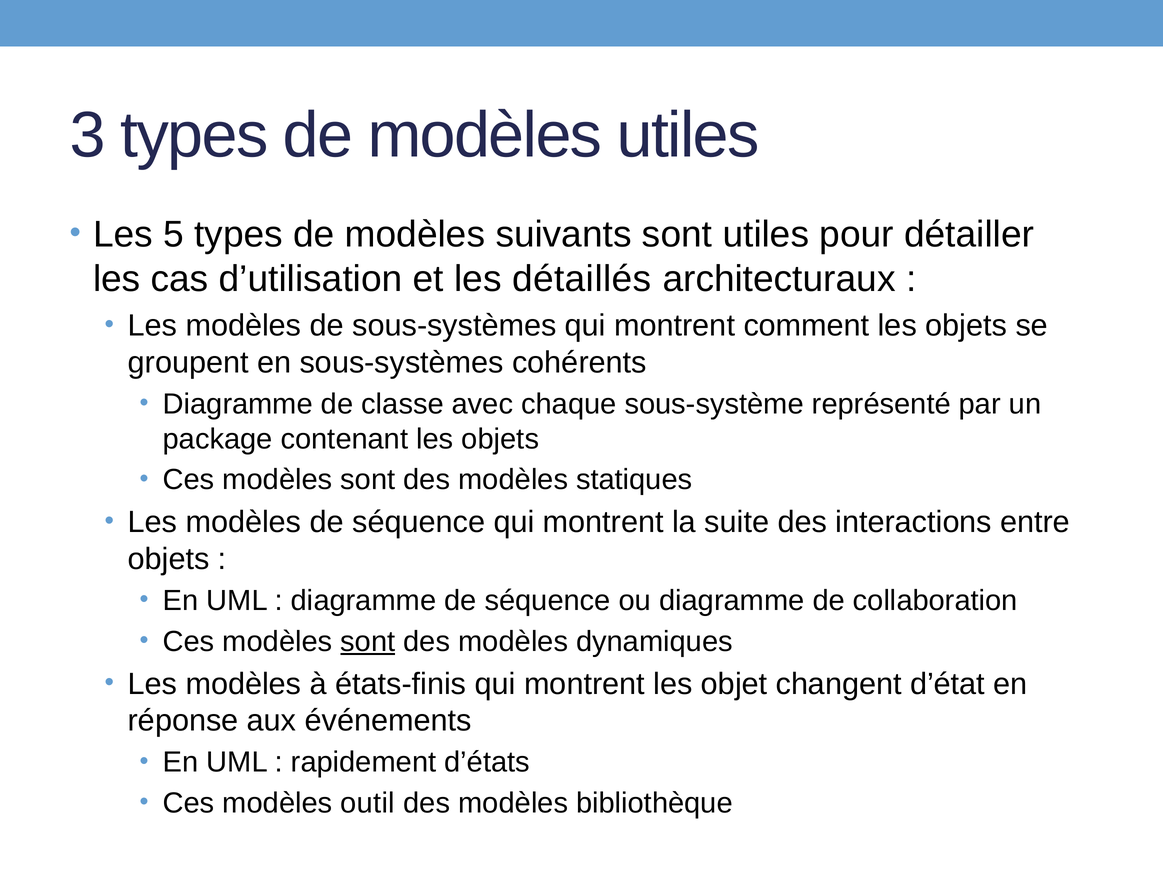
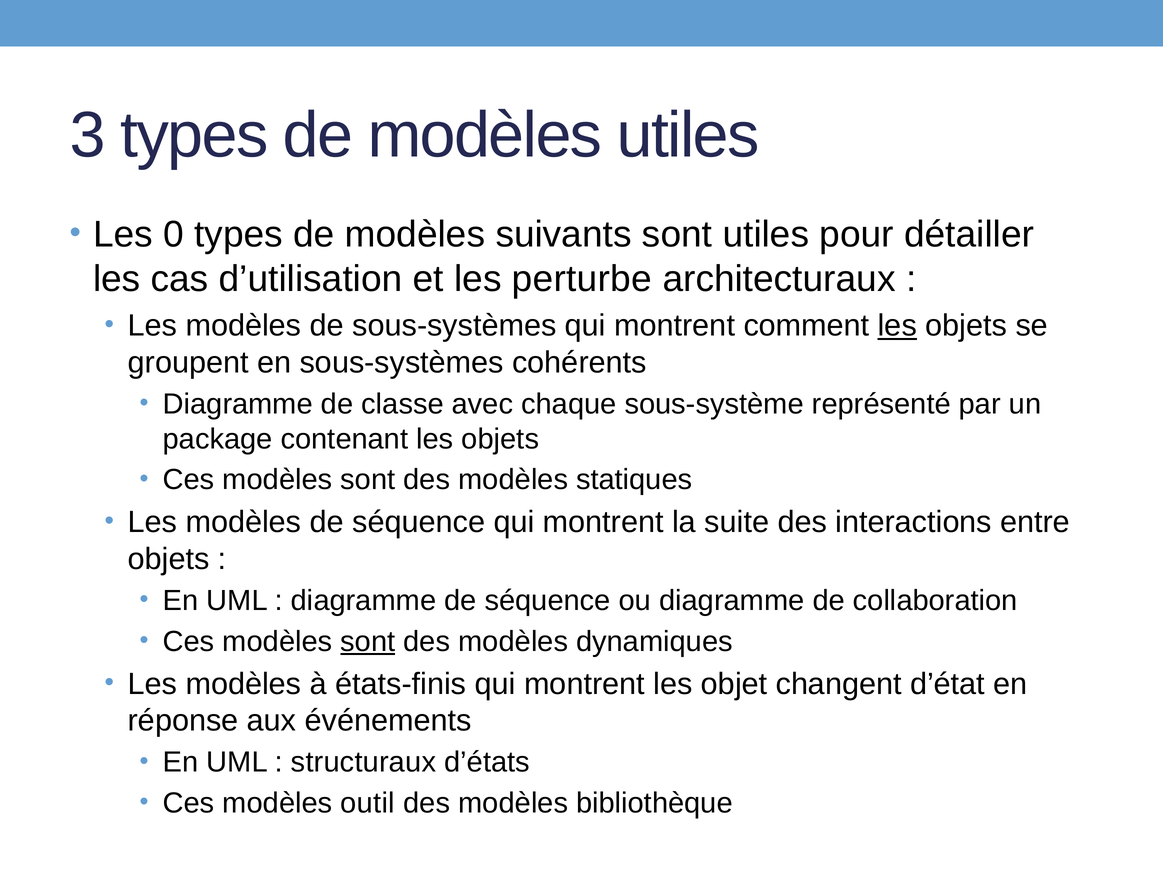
5: 5 -> 0
détaillés: détaillés -> perturbe
les at (897, 325) underline: none -> present
rapidement: rapidement -> structuraux
